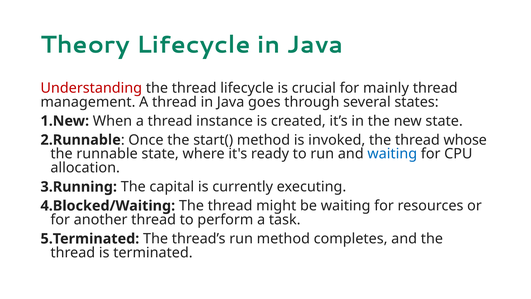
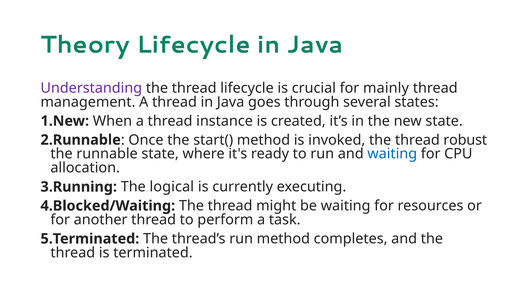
Understanding colour: red -> purple
whose: whose -> robust
capital: capital -> logical
